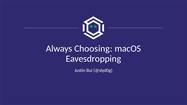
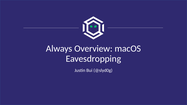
Choosing: Choosing -> Overview
